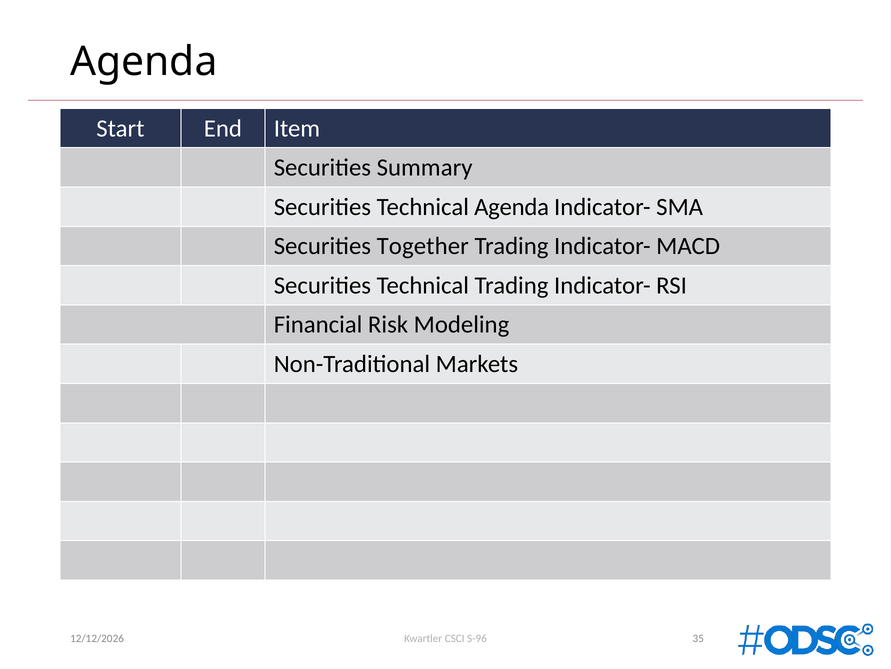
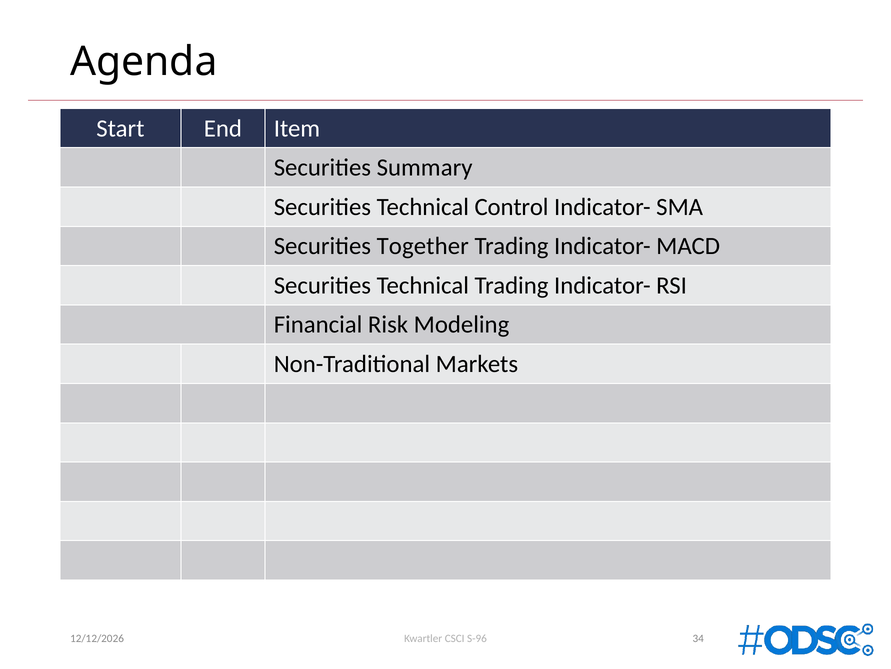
Technical Agenda: Agenda -> Control
35: 35 -> 34
